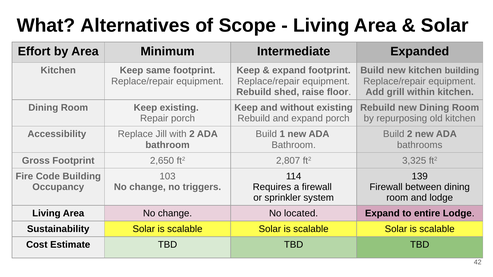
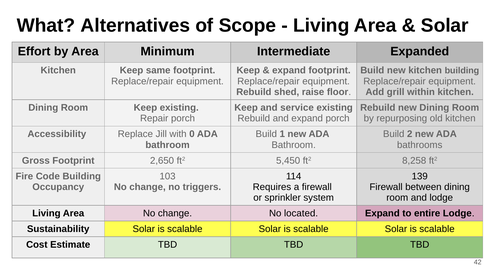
without: without -> service
with 2: 2 -> 0
2,807: 2,807 -> 5,450
3,325: 3,325 -> 8,258
